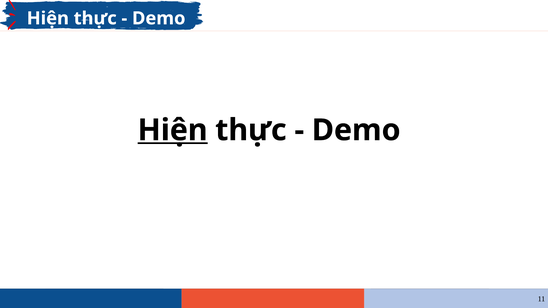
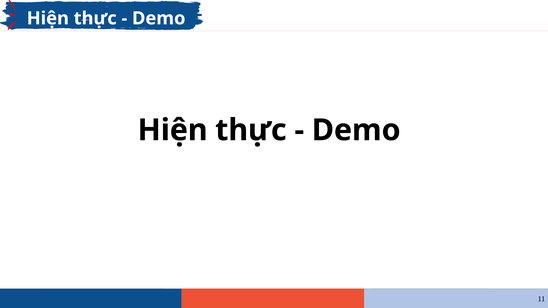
Hiện at (173, 130) underline: present -> none
